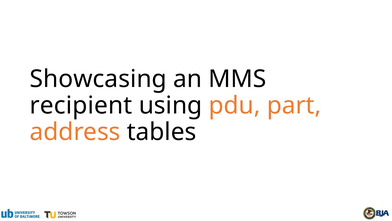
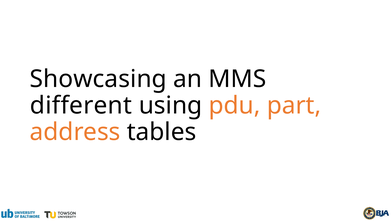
recipient: recipient -> different
